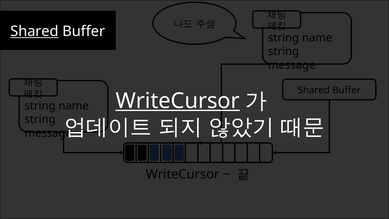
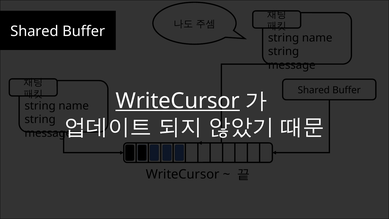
Shared at (34, 31) underline: present -> none
